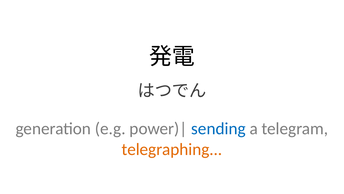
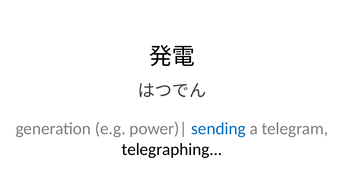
telegraphing colour: orange -> black
